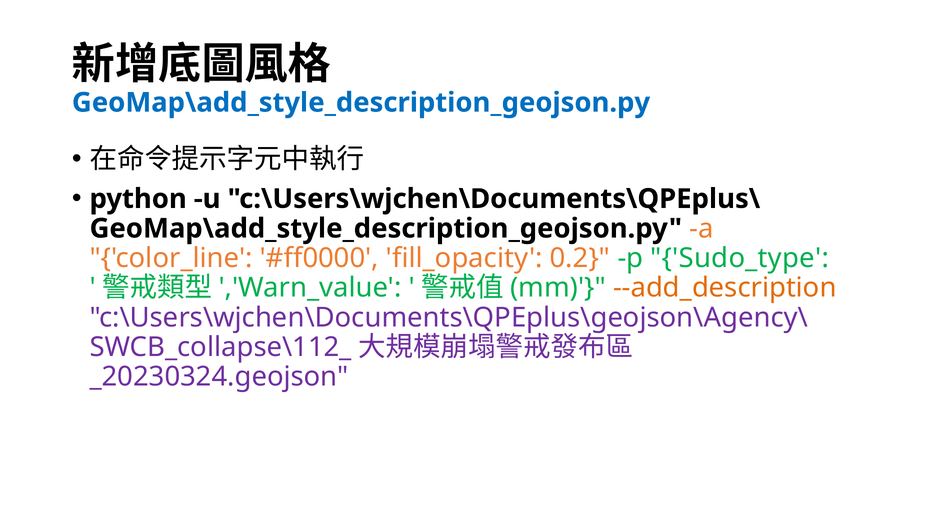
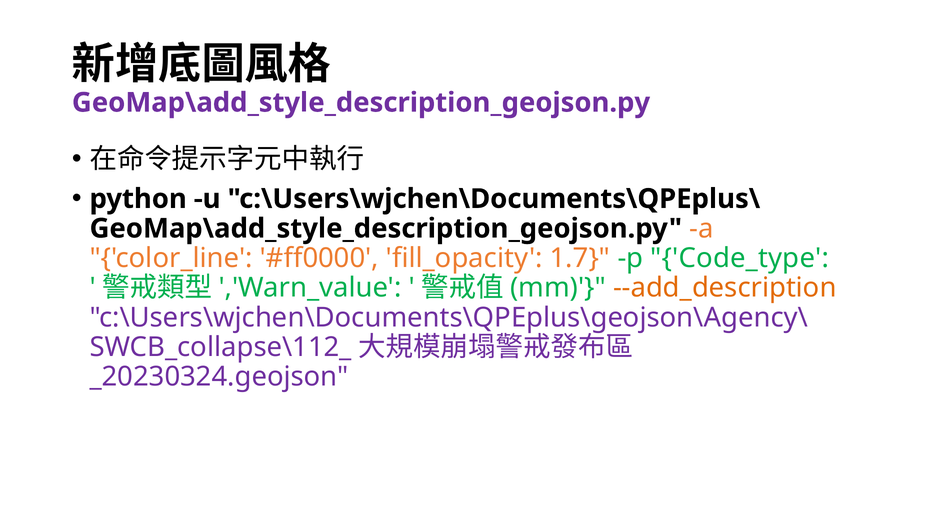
GeoMap\add_style_description_geojson.py at (361, 103) colour: blue -> purple
0.2: 0.2 -> 1.7
Sudo_type: Sudo_type -> Code_type
